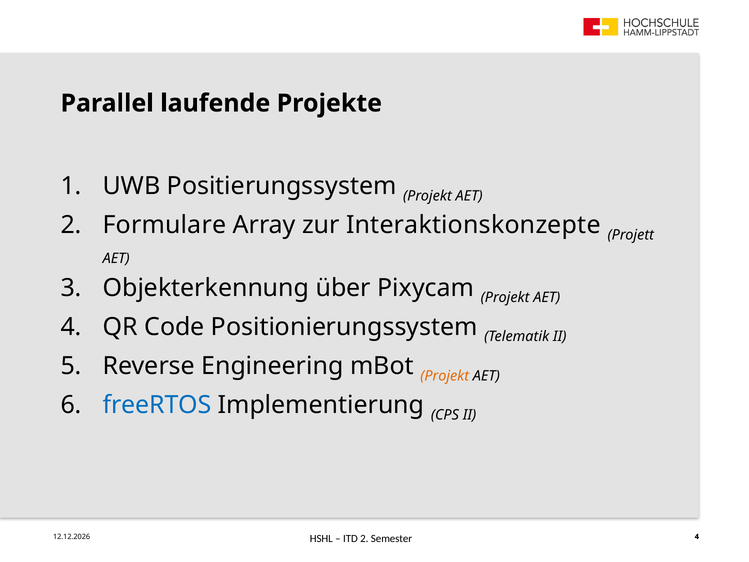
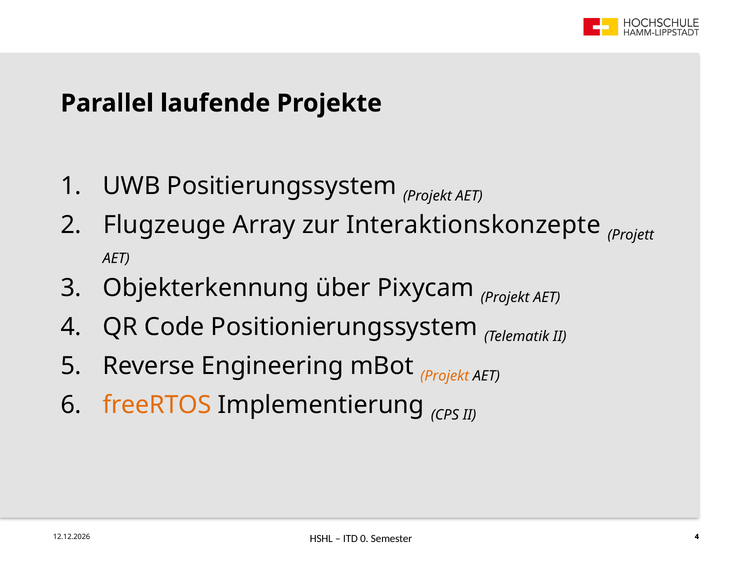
Formulare: Formulare -> Flugzeuge
freeRTOS colour: blue -> orange
ITD 2: 2 -> 0
